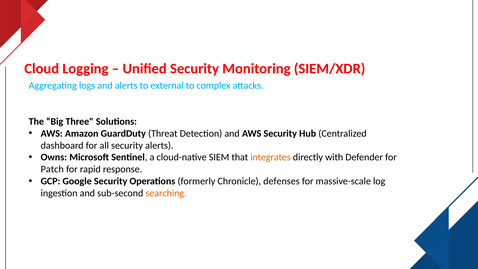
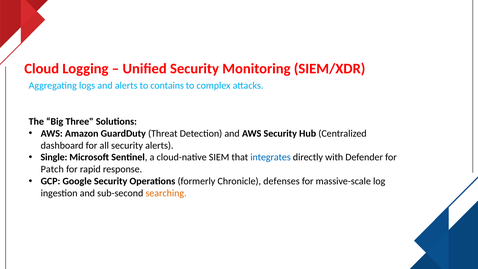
external: external -> contains
Owns: Owns -> Single
integrates colour: orange -> blue
